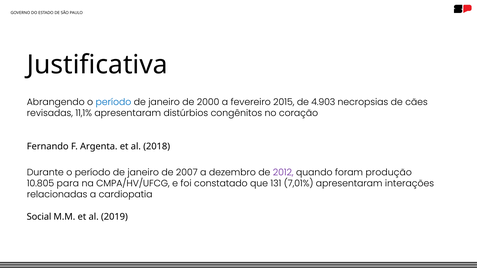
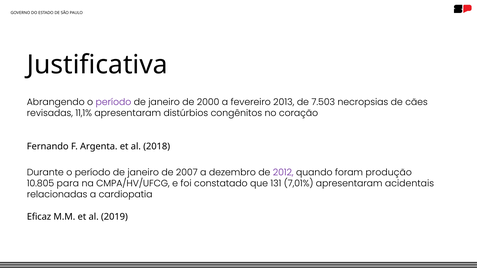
período at (113, 102) colour: blue -> purple
2015: 2015 -> 2013
4.903: 4.903 -> 7.503
interações: interações -> acidentais
Social: Social -> Eficaz
